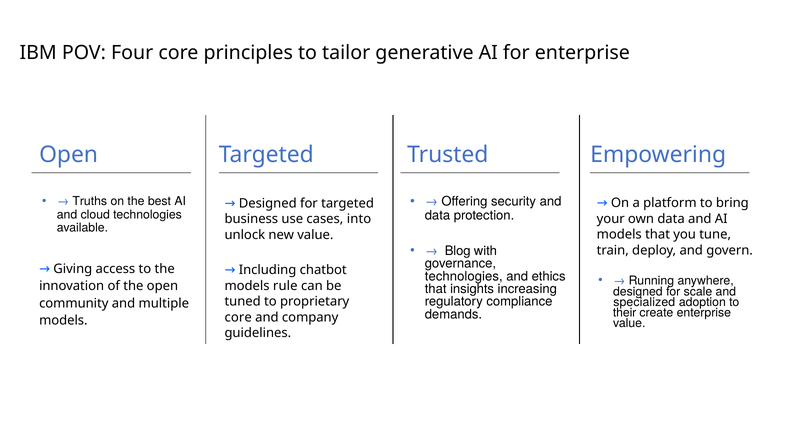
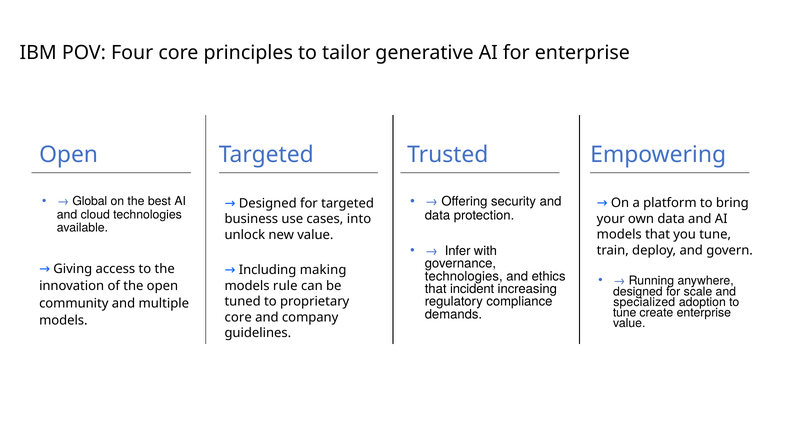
Truths: Truths -> Global
Blog: Blog -> Infer
chatbot: chatbot -> making
insights: insights -> incident
their at (625, 312): their -> tune
